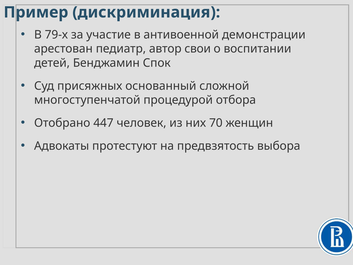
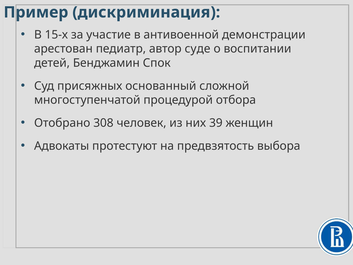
79-х: 79-х -> 15-х
свои: свои -> суде
447: 447 -> 308
70: 70 -> 39
